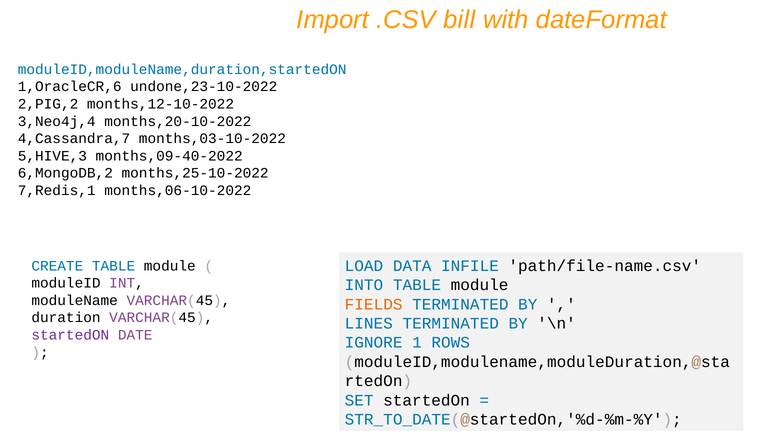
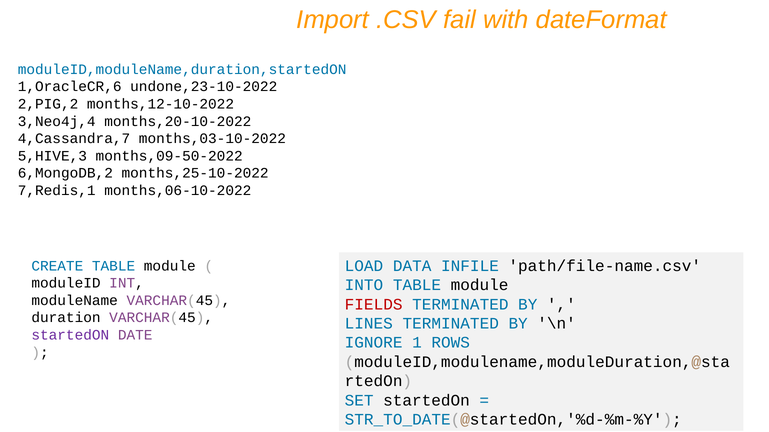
bill: bill -> fail
months,09-40-2022: months,09-40-2022 -> months,09-50-2022
FIELDS colour: orange -> red
